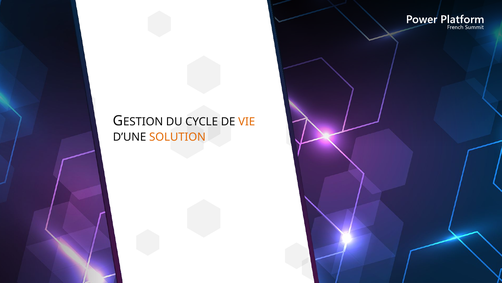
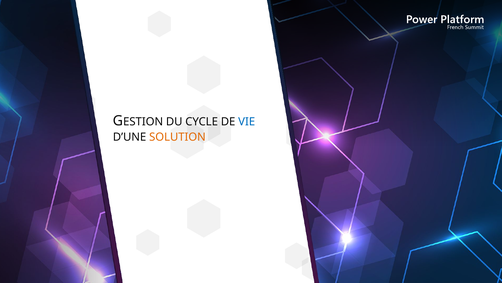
VIE colour: orange -> blue
